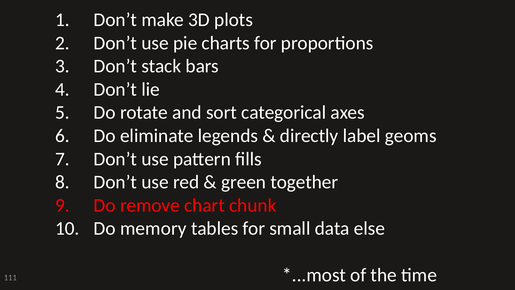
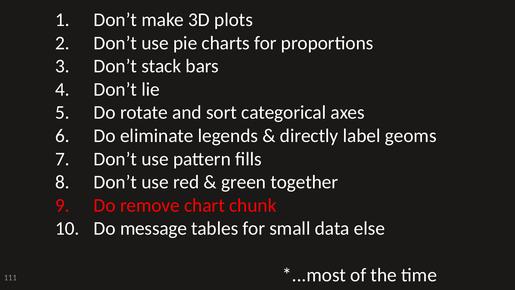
memory: memory -> message
